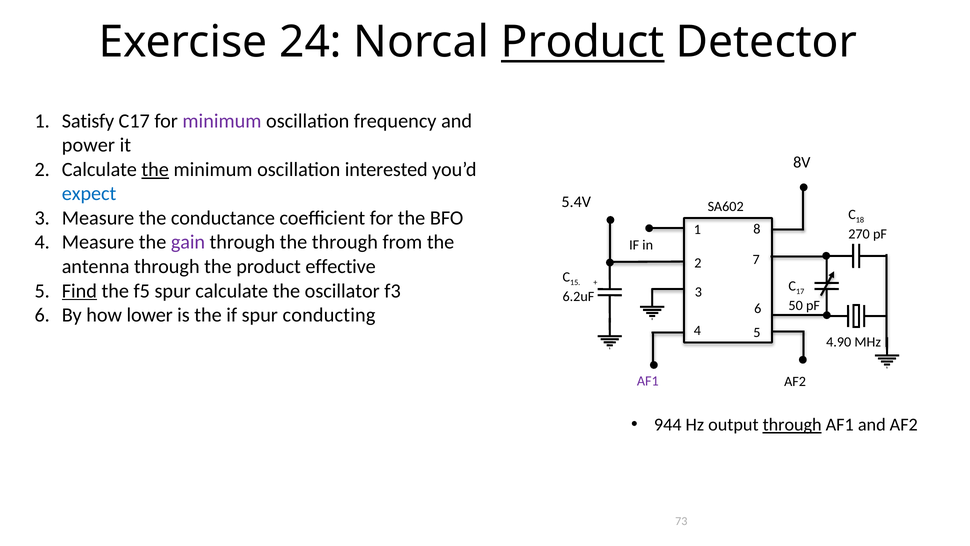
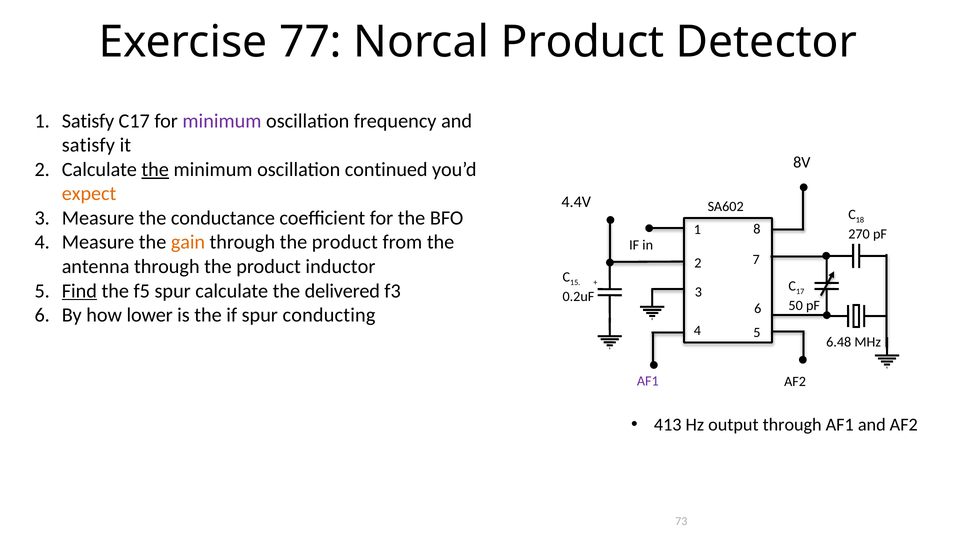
24: 24 -> 77
Product at (583, 42) underline: present -> none
power at (88, 145): power -> satisfy
interested: interested -> continued
expect colour: blue -> orange
5.4V: 5.4V -> 4.4V
gain colour: purple -> orange
through at (345, 242): through -> product
effective: effective -> inductor
oscillator: oscillator -> delivered
6.2uF: 6.2uF -> 0.2uF
4.90: 4.90 -> 6.48
944: 944 -> 413
through at (792, 425) underline: present -> none
